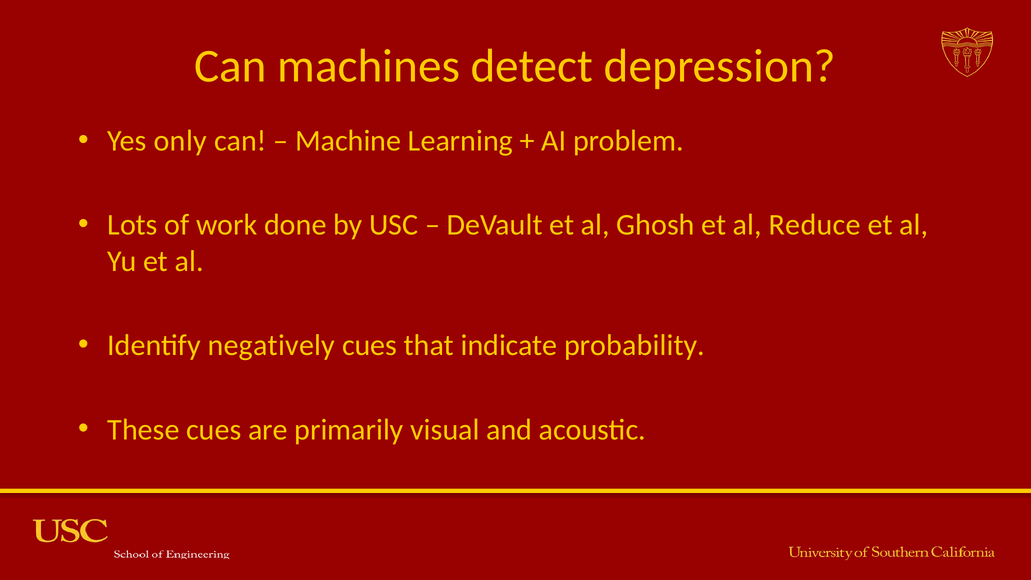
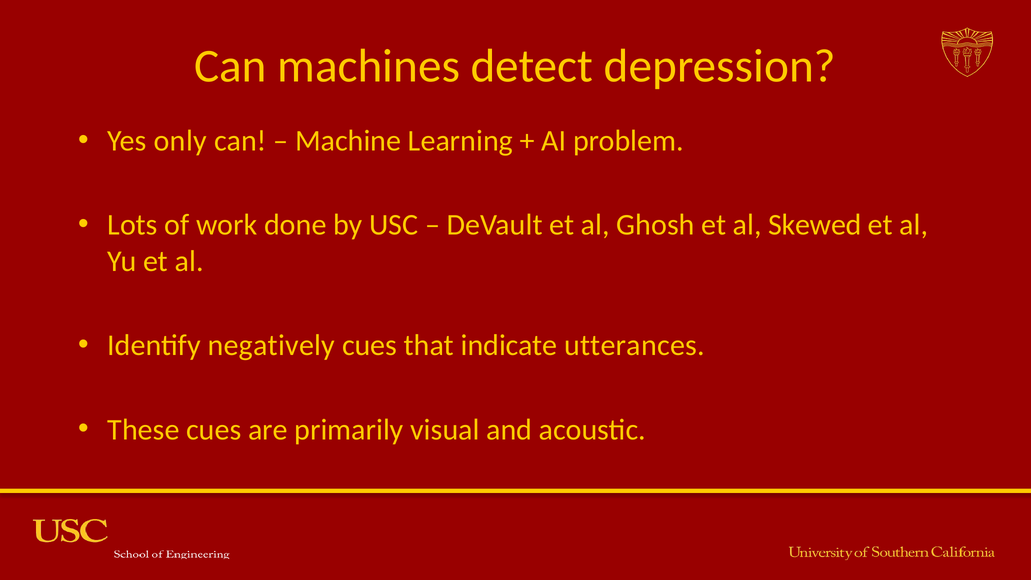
Reduce: Reduce -> Skewed
probability: probability -> utterances
